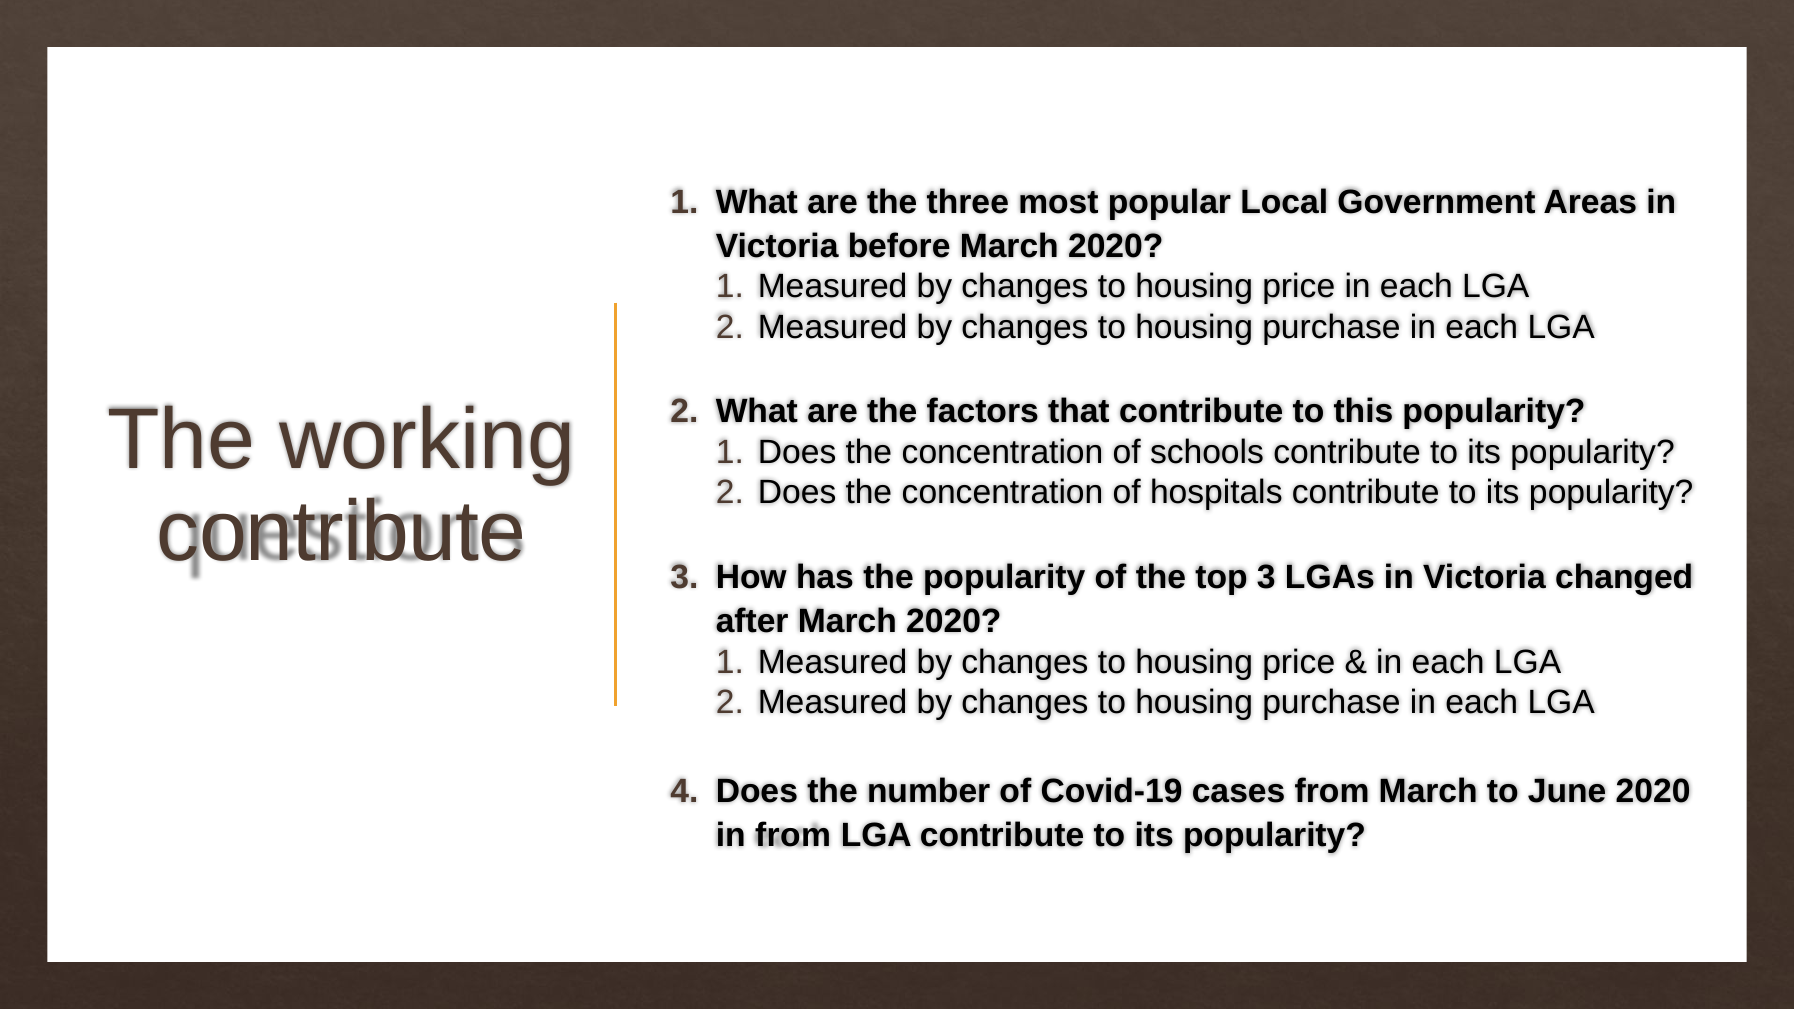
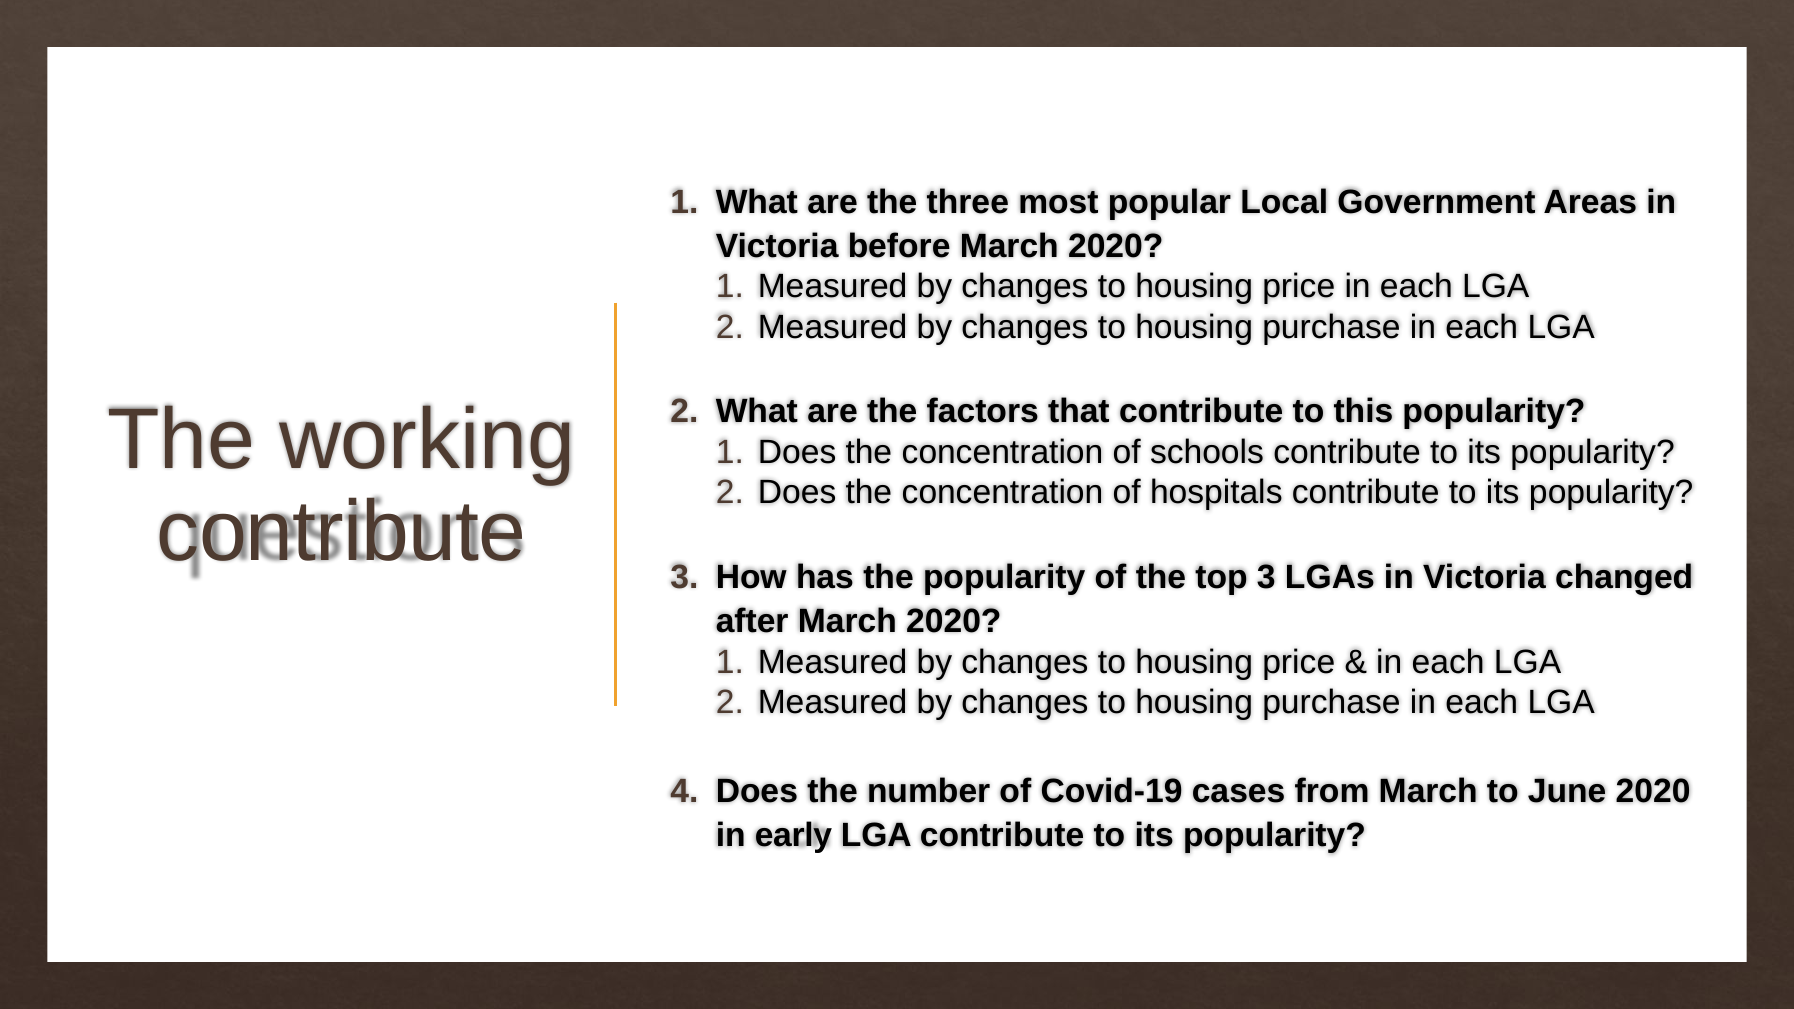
in from: from -> early
